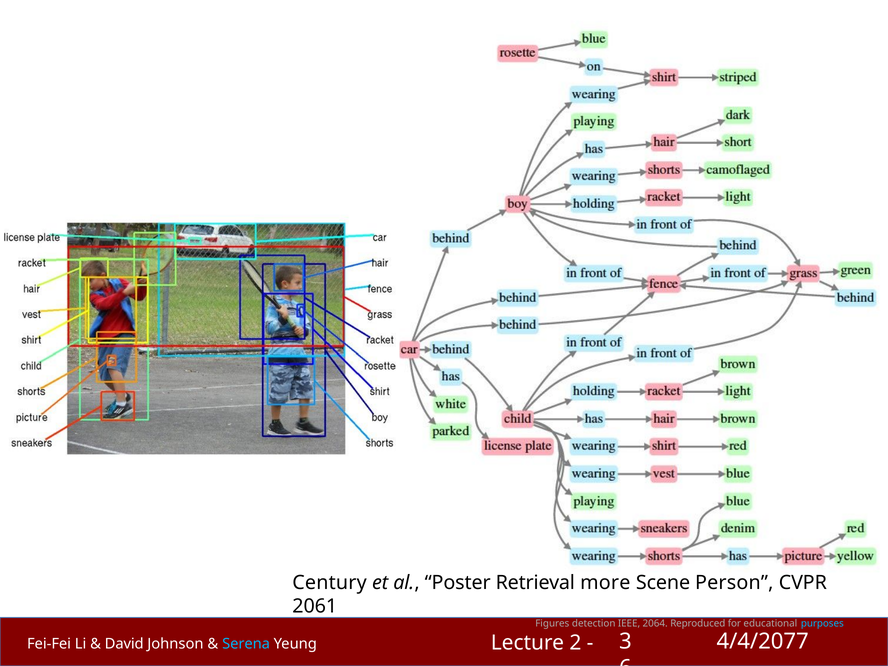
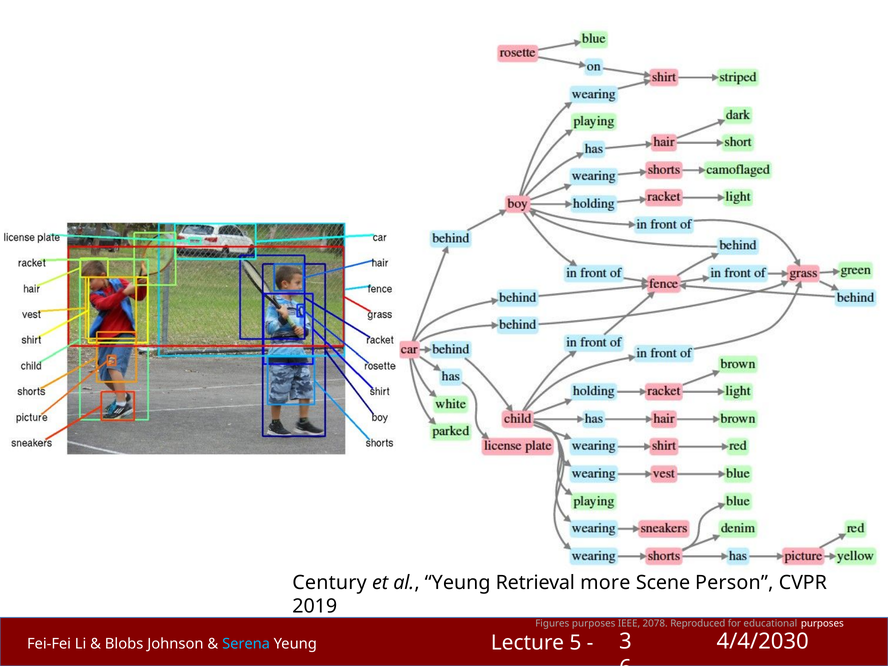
al Poster: Poster -> Yeung
2061: 2061 -> 2019
Figures detection: detection -> purposes
2064: 2064 -> 2078
purposes at (822, 623) colour: light blue -> white
4/4/2077: 4/4/2077 -> 4/4/2030
2: 2 -> 5
David: David -> Blobs
